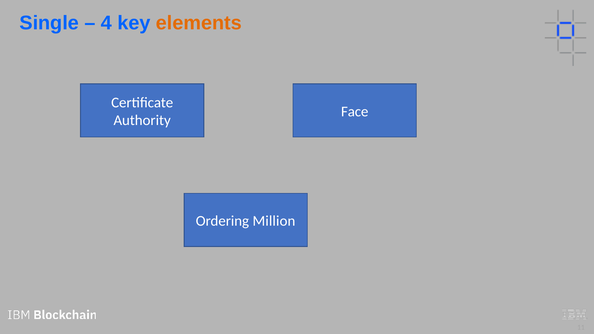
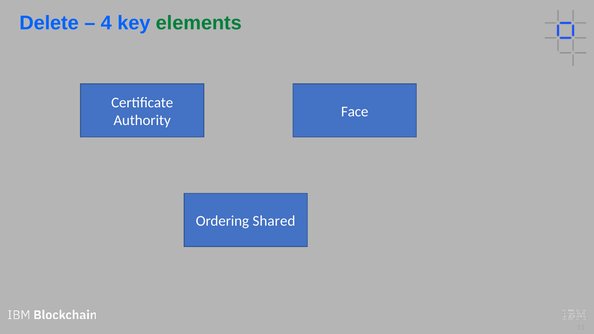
Single: Single -> Delete
elements colour: orange -> green
Million: Million -> Shared
